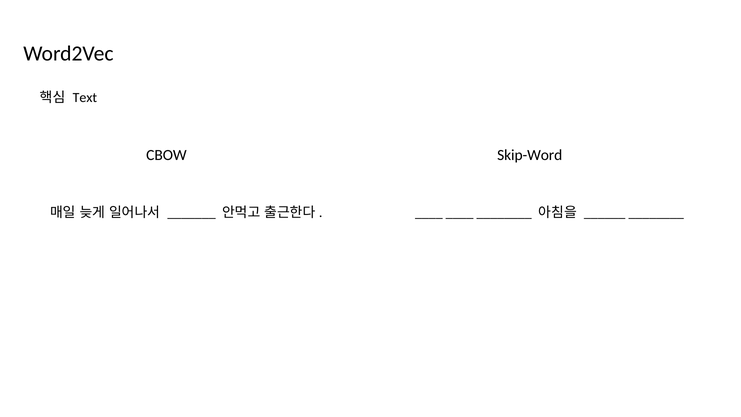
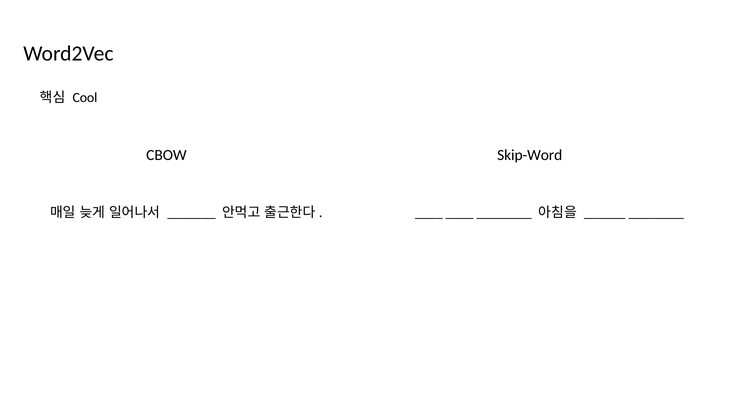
Text: Text -> Cool
